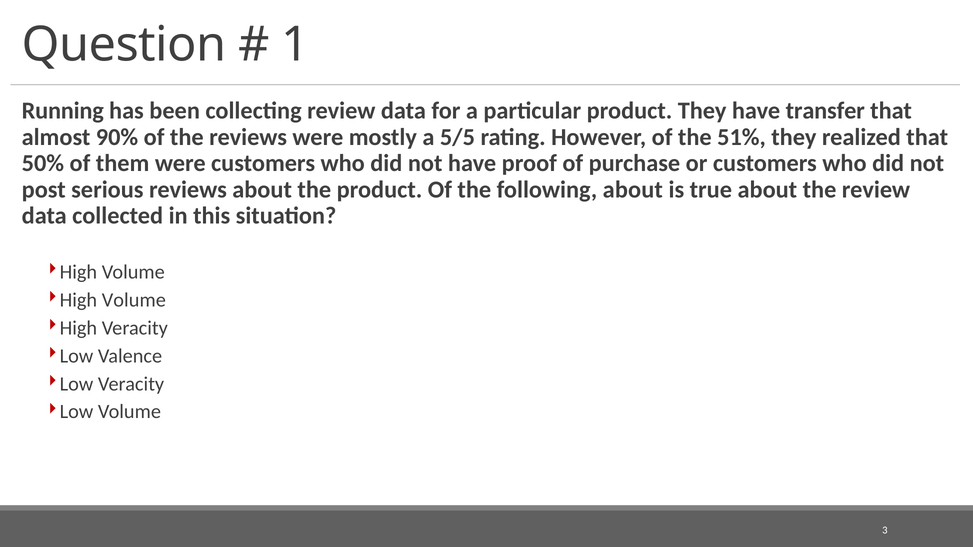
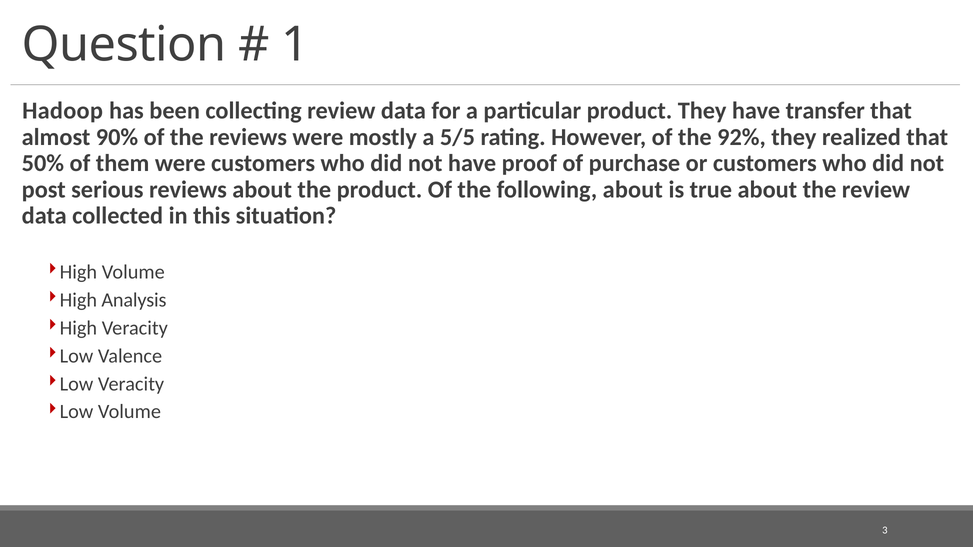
Running: Running -> Hadoop
51%: 51% -> 92%
Volume at (134, 300): Volume -> Analysis
